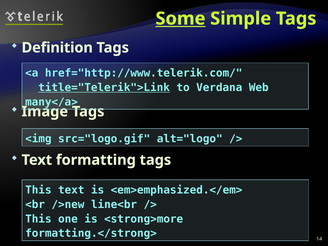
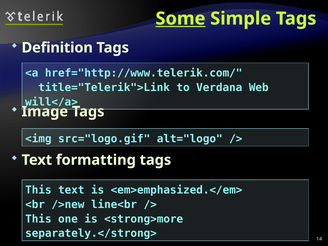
title="Telerik">Link underline: present -> none
many</a>: many</a> -> will</a>
formatting.</strong>: formatting.</strong> -> separately.</strong>
